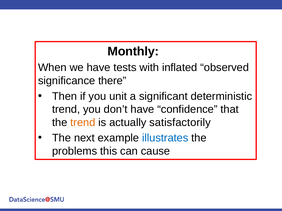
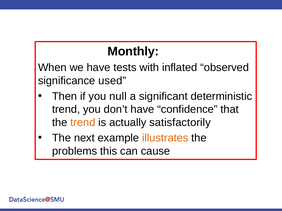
there: there -> used
unit: unit -> null
illustrates colour: blue -> orange
